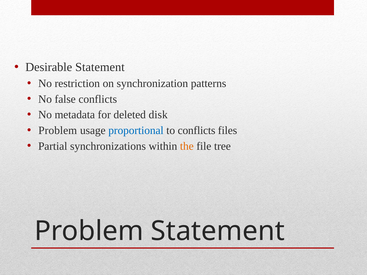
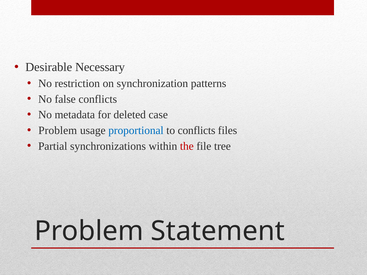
Desirable Statement: Statement -> Necessary
disk: disk -> case
the colour: orange -> red
